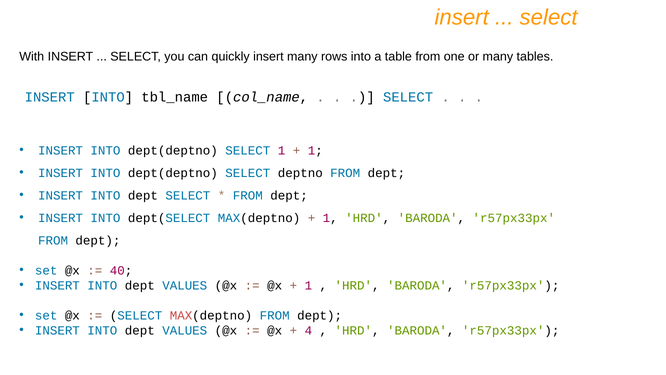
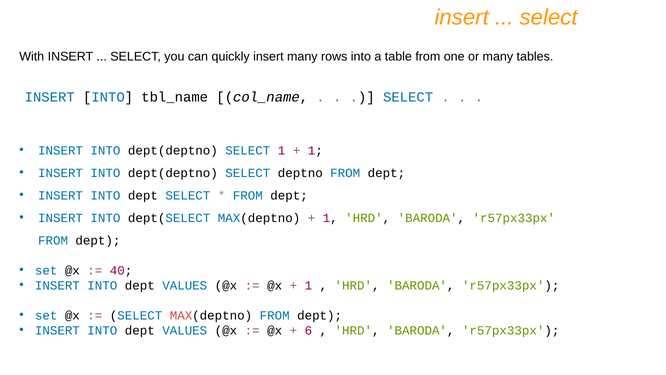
4: 4 -> 6
